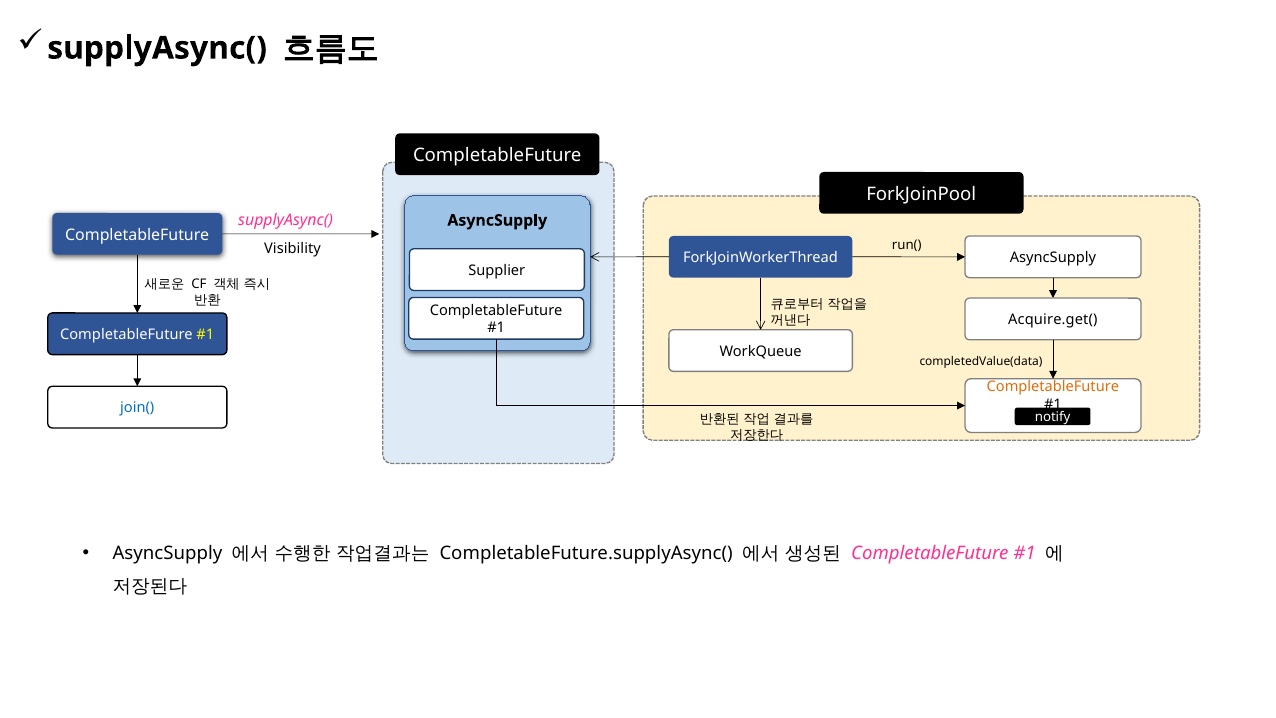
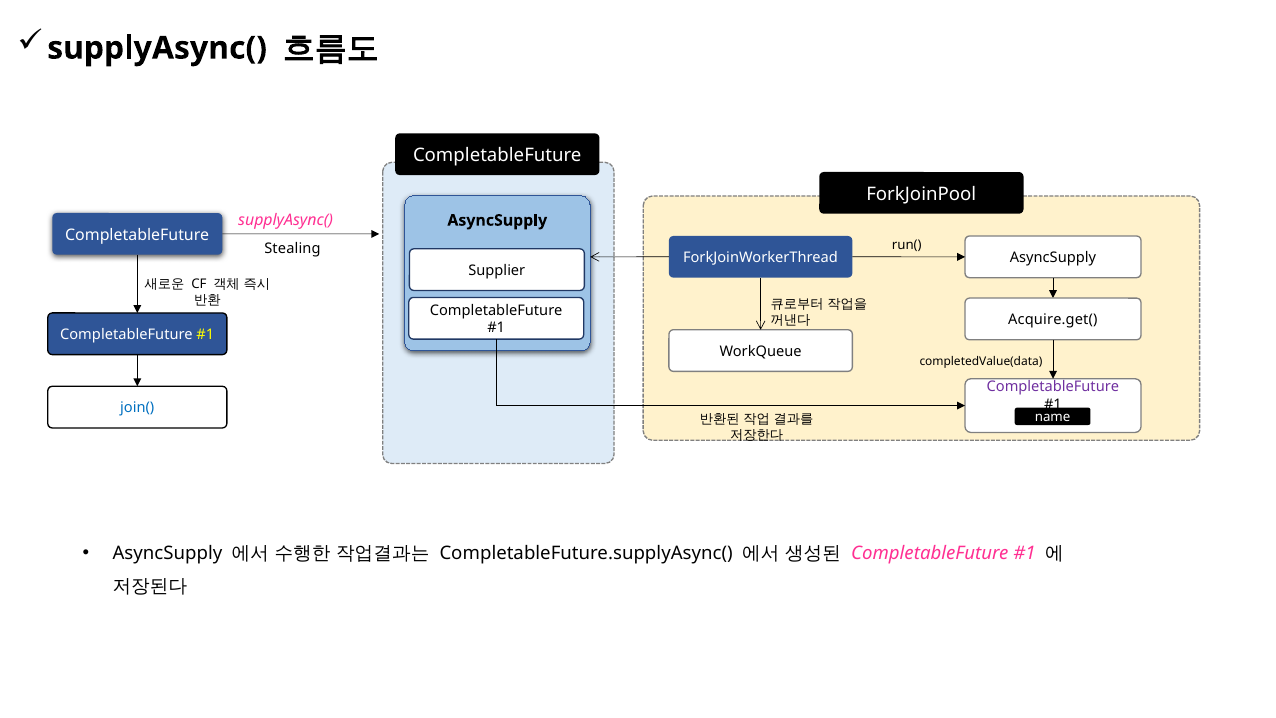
Visibility: Visibility -> Stealing
CompletableFuture at (1053, 387) colour: orange -> purple
notify: notify -> name
